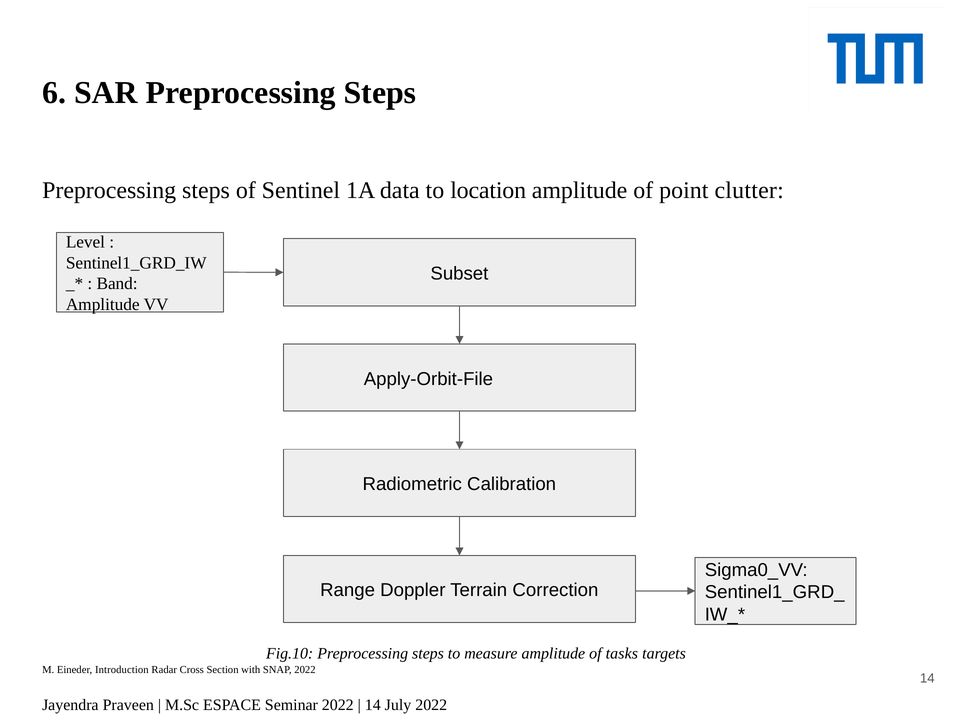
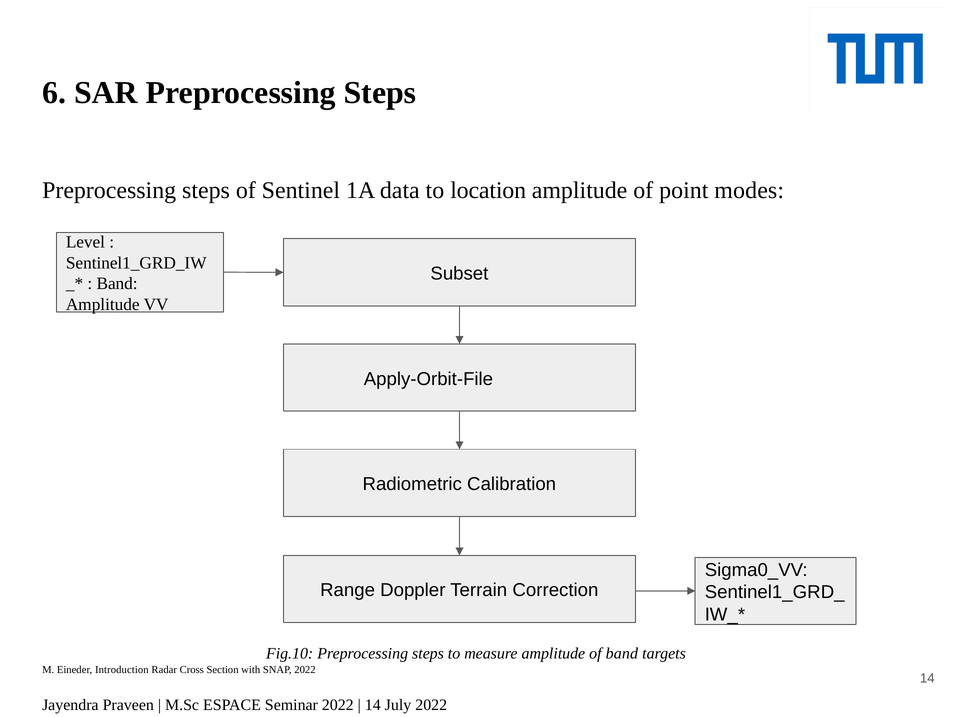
clutter: clutter -> modes
of tasks: tasks -> band
